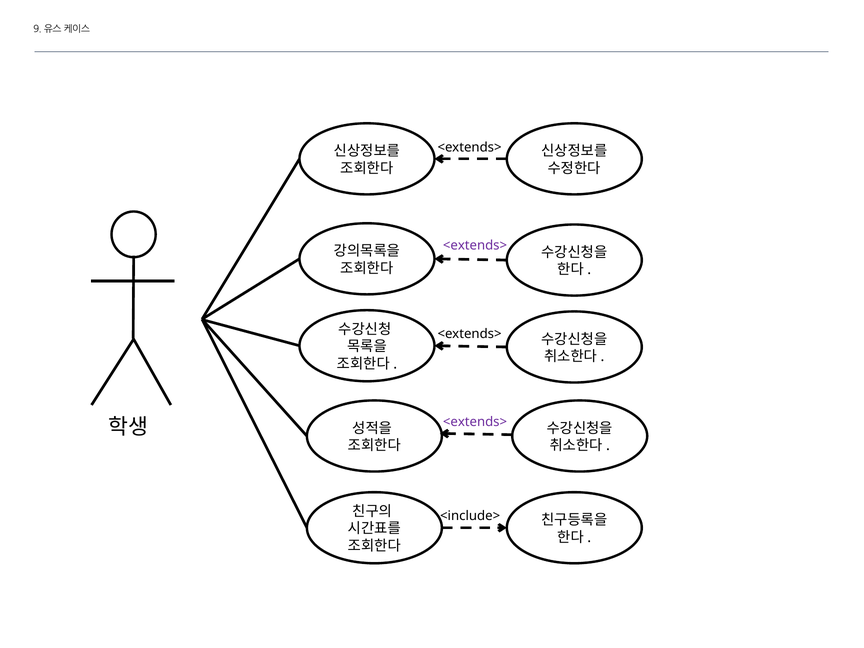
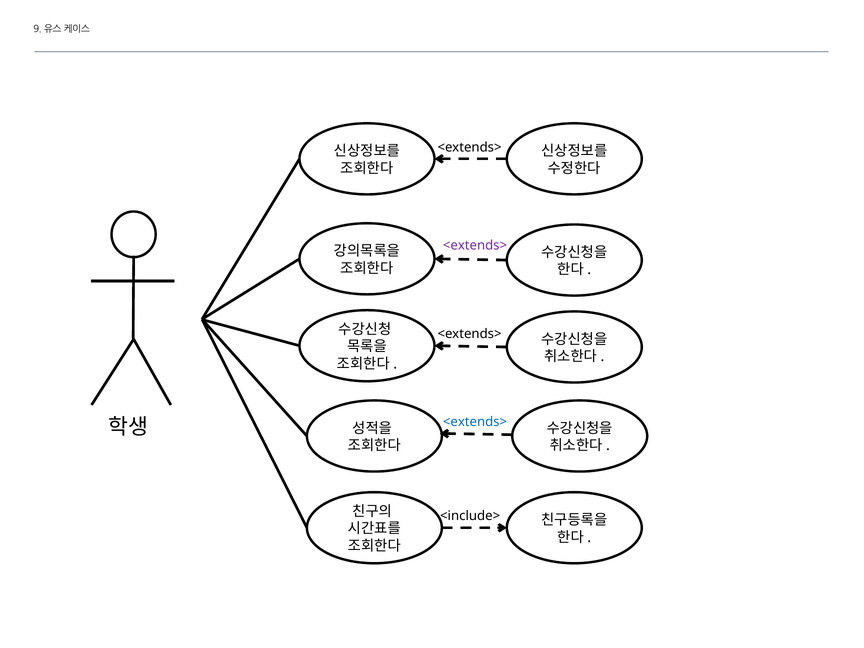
<extends> at (475, 422) colour: purple -> blue
